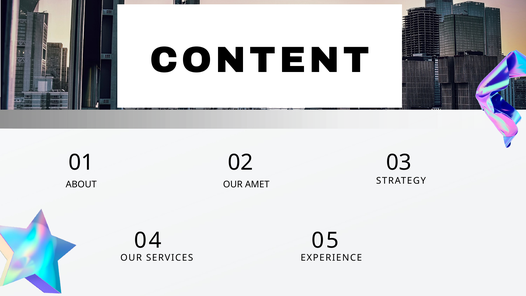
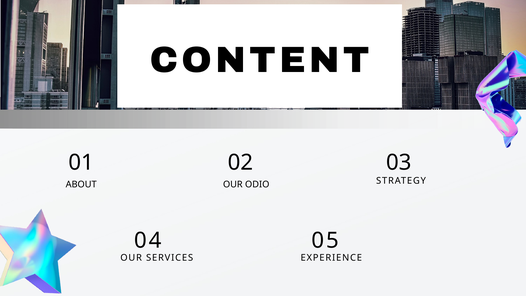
AMET: AMET -> ODIO
